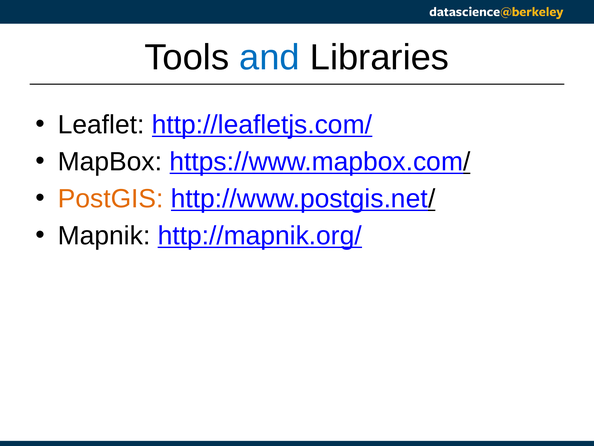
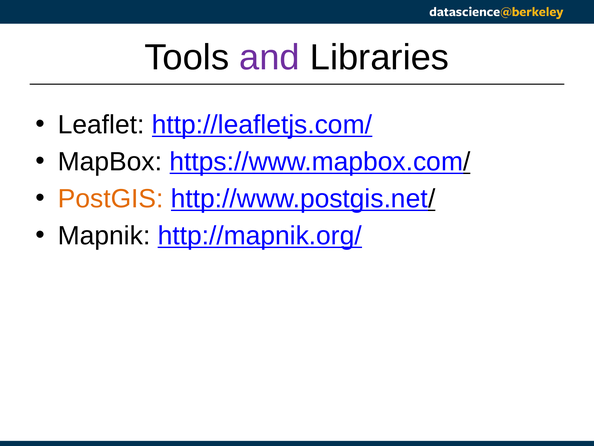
and colour: blue -> purple
